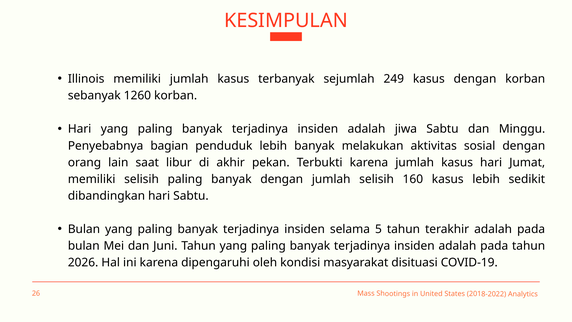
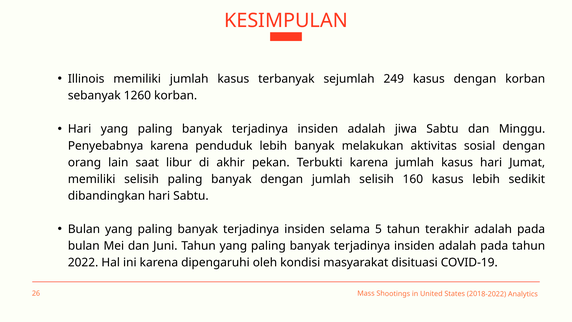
Penyebabnya bagian: bagian -> karena
2026: 2026 -> 2022
